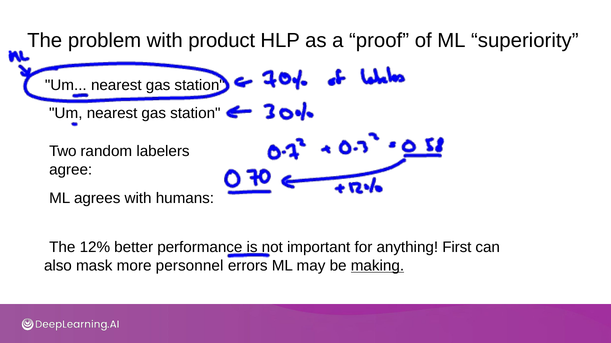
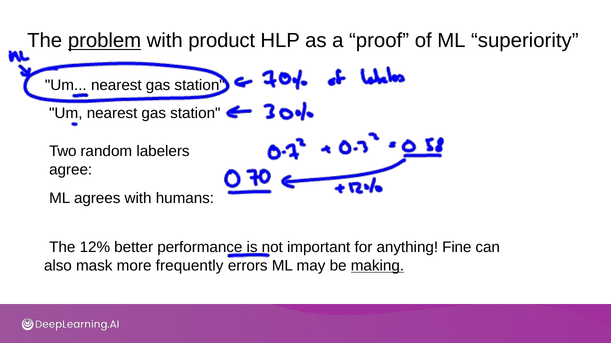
problem underline: none -> present
First: First -> Fine
personnel: personnel -> frequently
